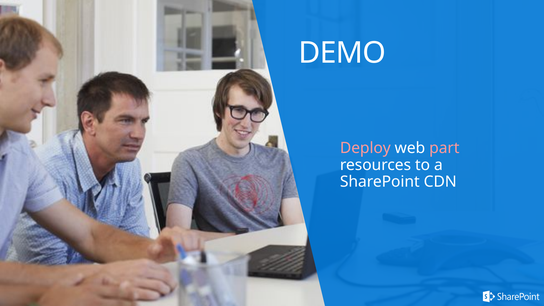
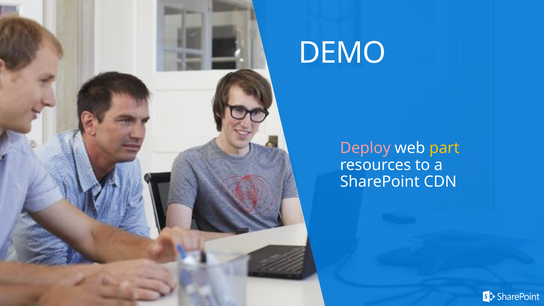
part colour: pink -> yellow
